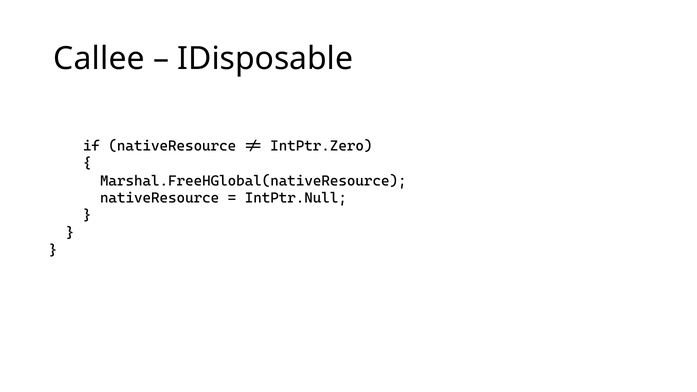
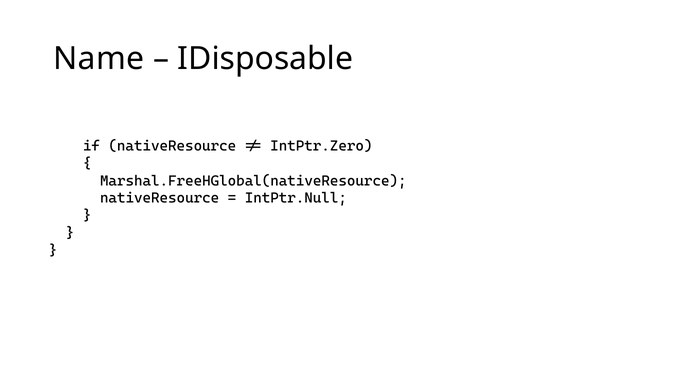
Callee: Callee -> Name
